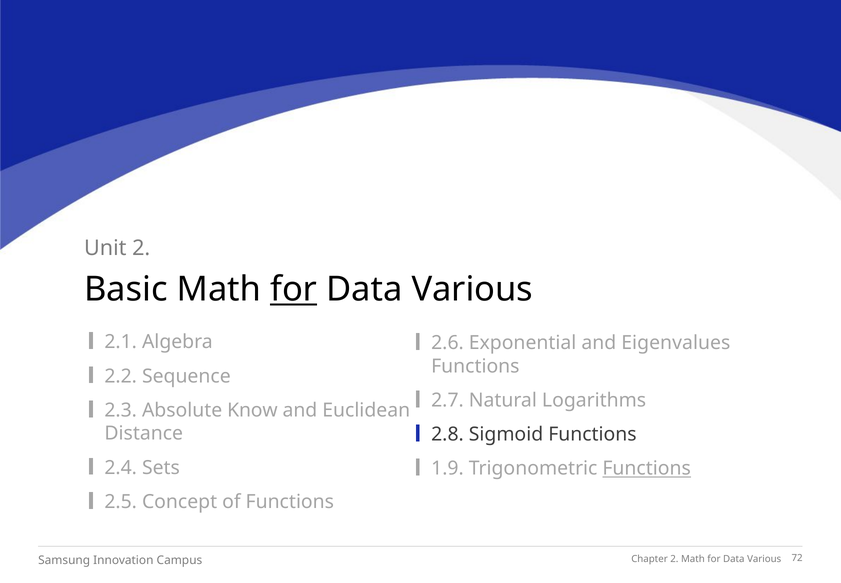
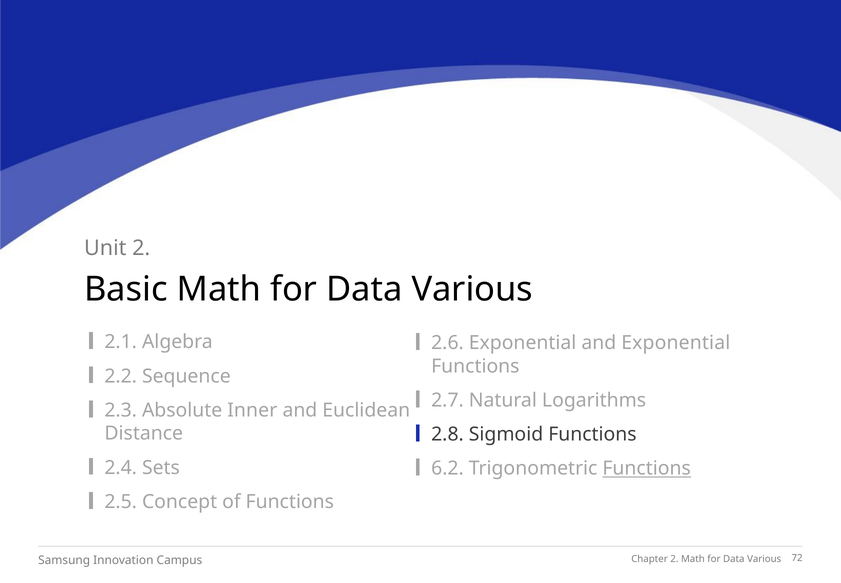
for at (294, 289) underline: present -> none
and Eigenvalues: Eigenvalues -> Exponential
Know: Know -> Inner
1.9: 1.9 -> 6.2
